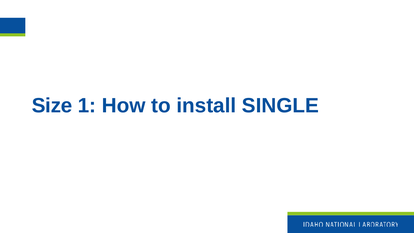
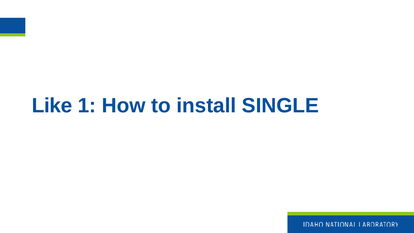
Size: Size -> Like
